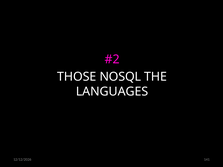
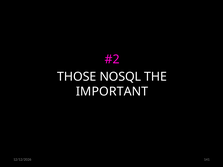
LANGUAGES: LANGUAGES -> IMPORTANT
